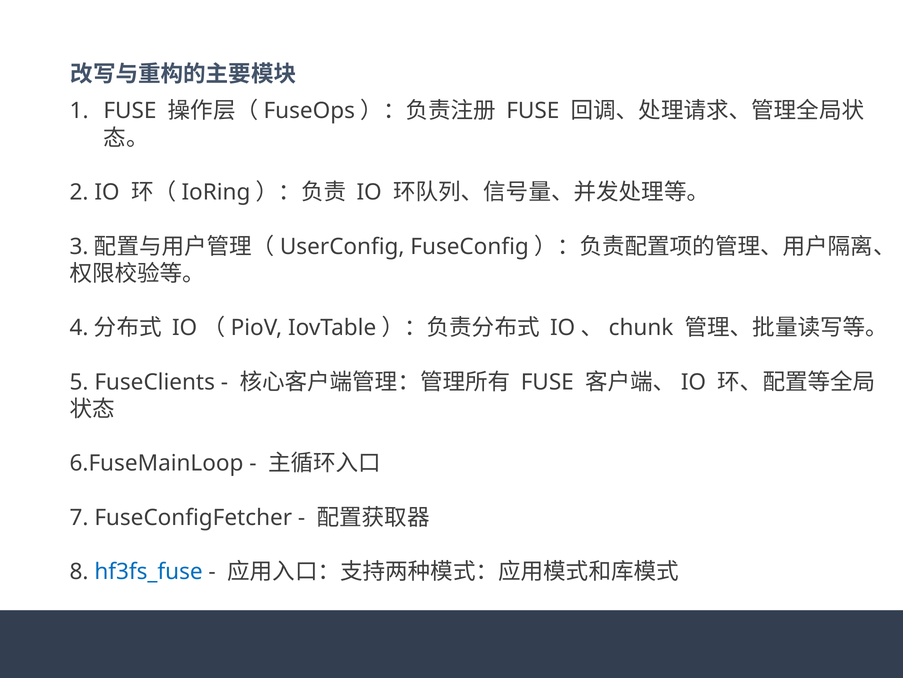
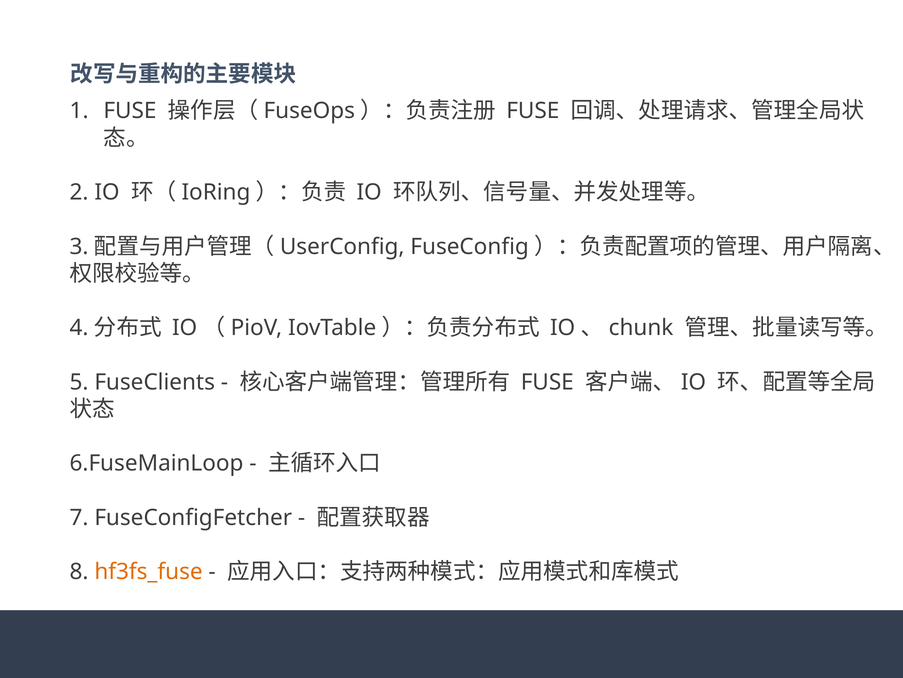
hf3fs_fuse colour: blue -> orange
